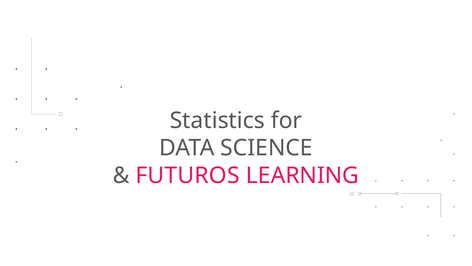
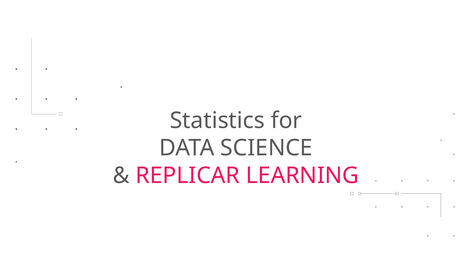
FUTUROS: FUTUROS -> REPLICAR
